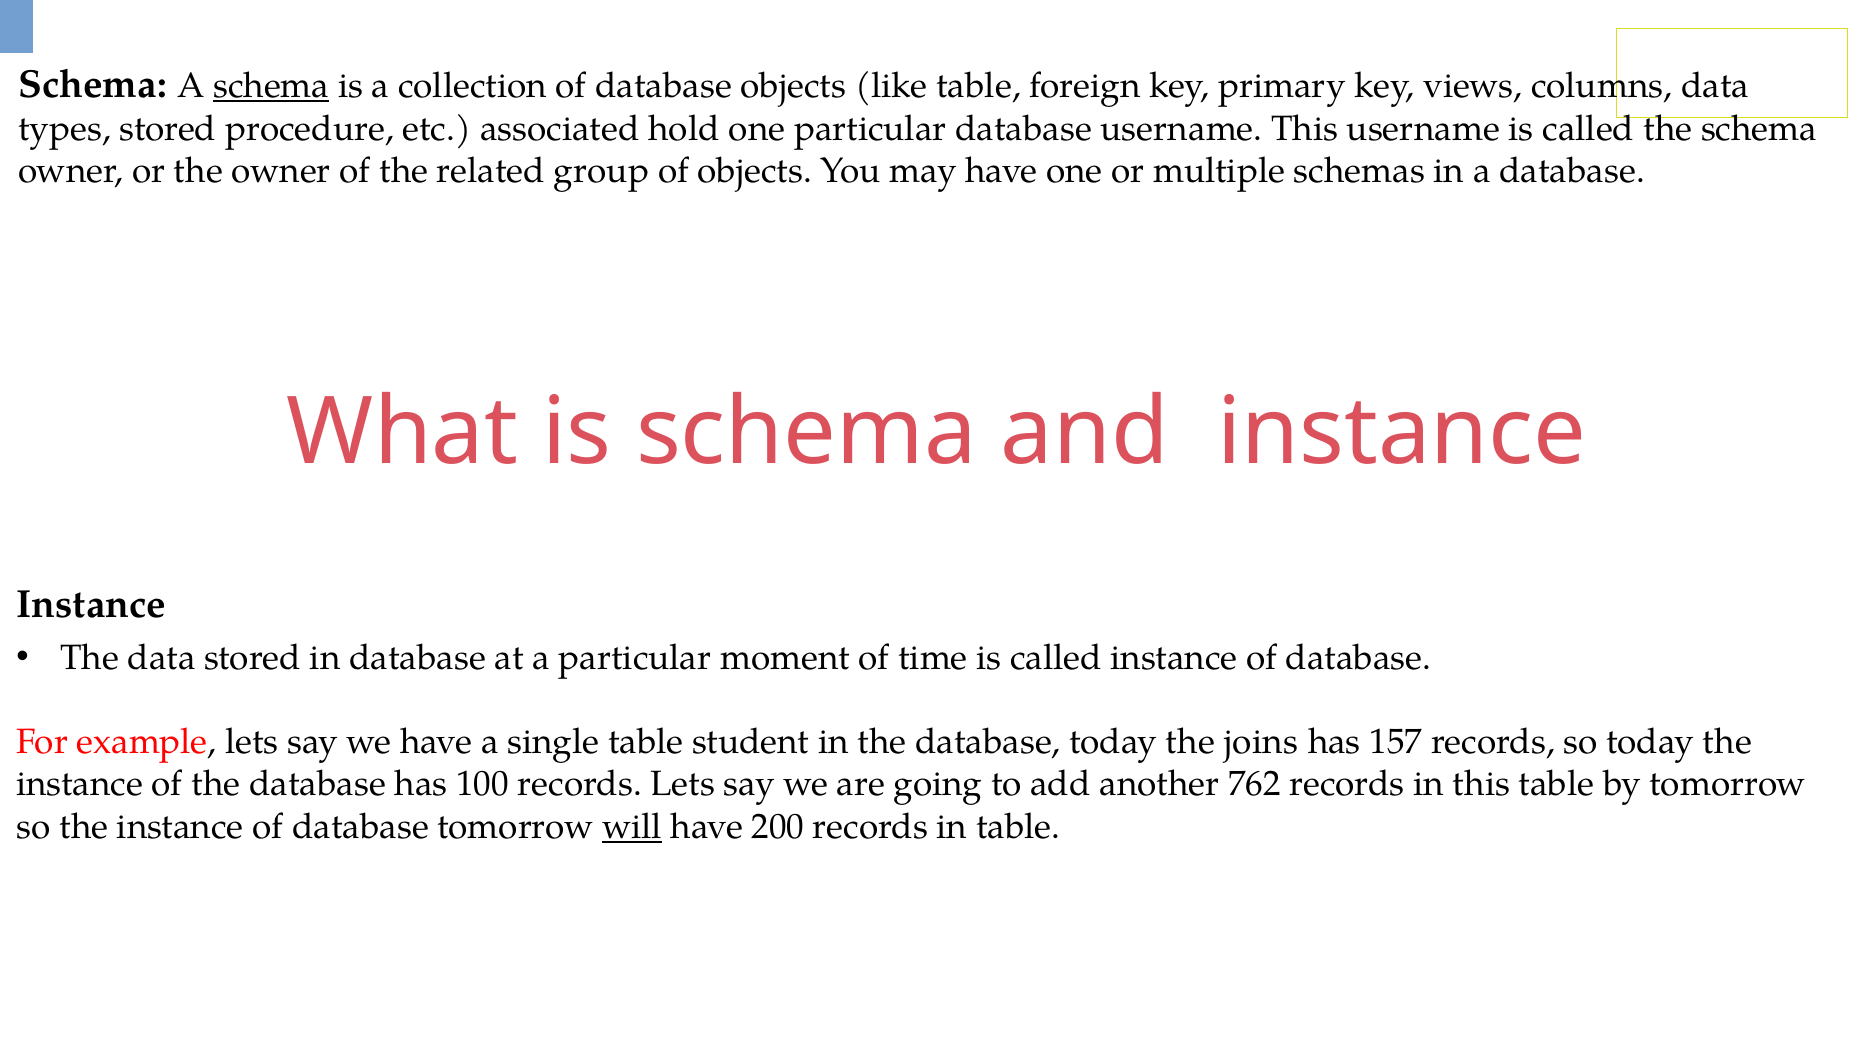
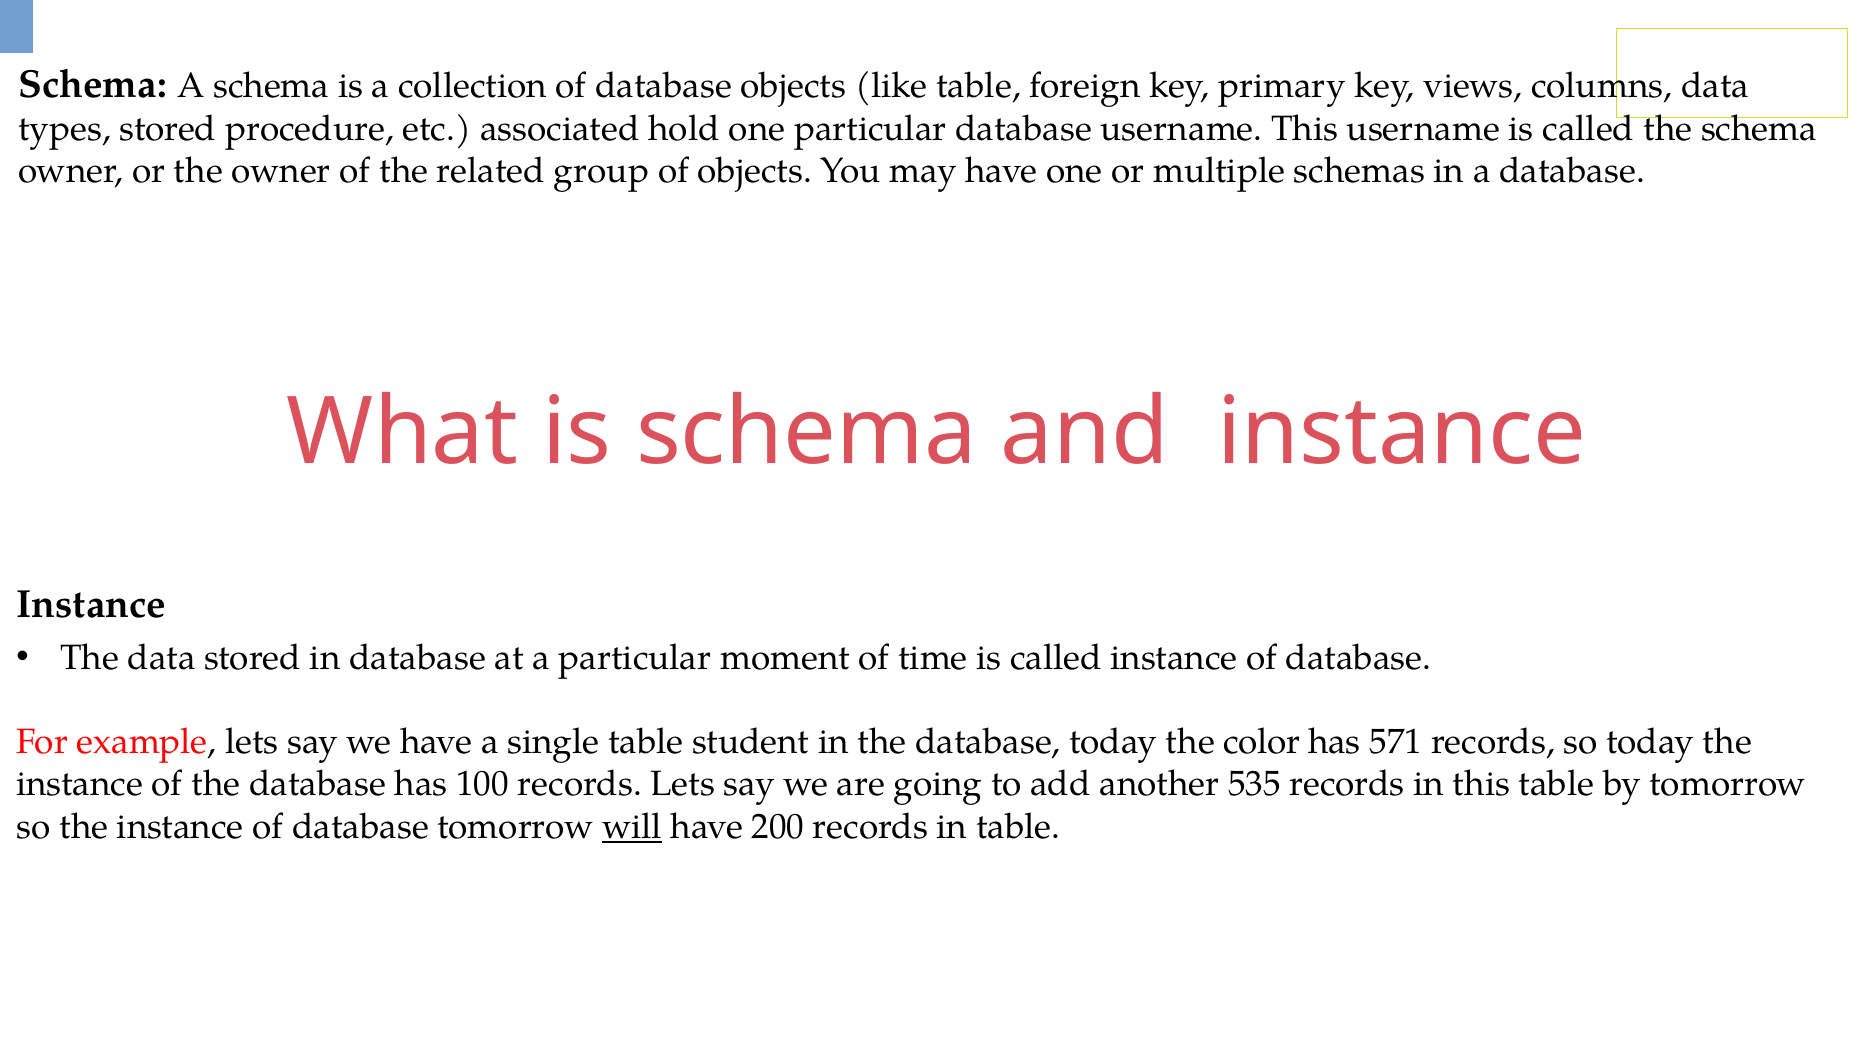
schema at (271, 86) underline: present -> none
joins: joins -> color
157: 157 -> 571
762: 762 -> 535
